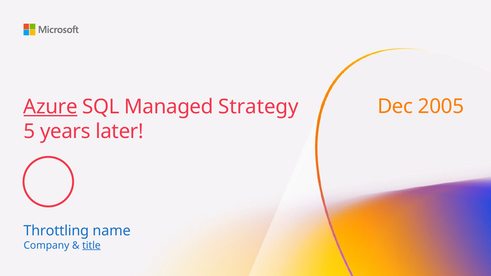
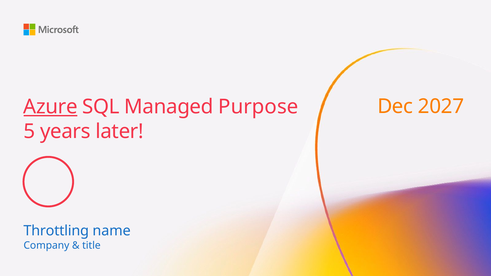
2005: 2005 -> 2027
Strategy: Strategy -> Purpose
title underline: present -> none
